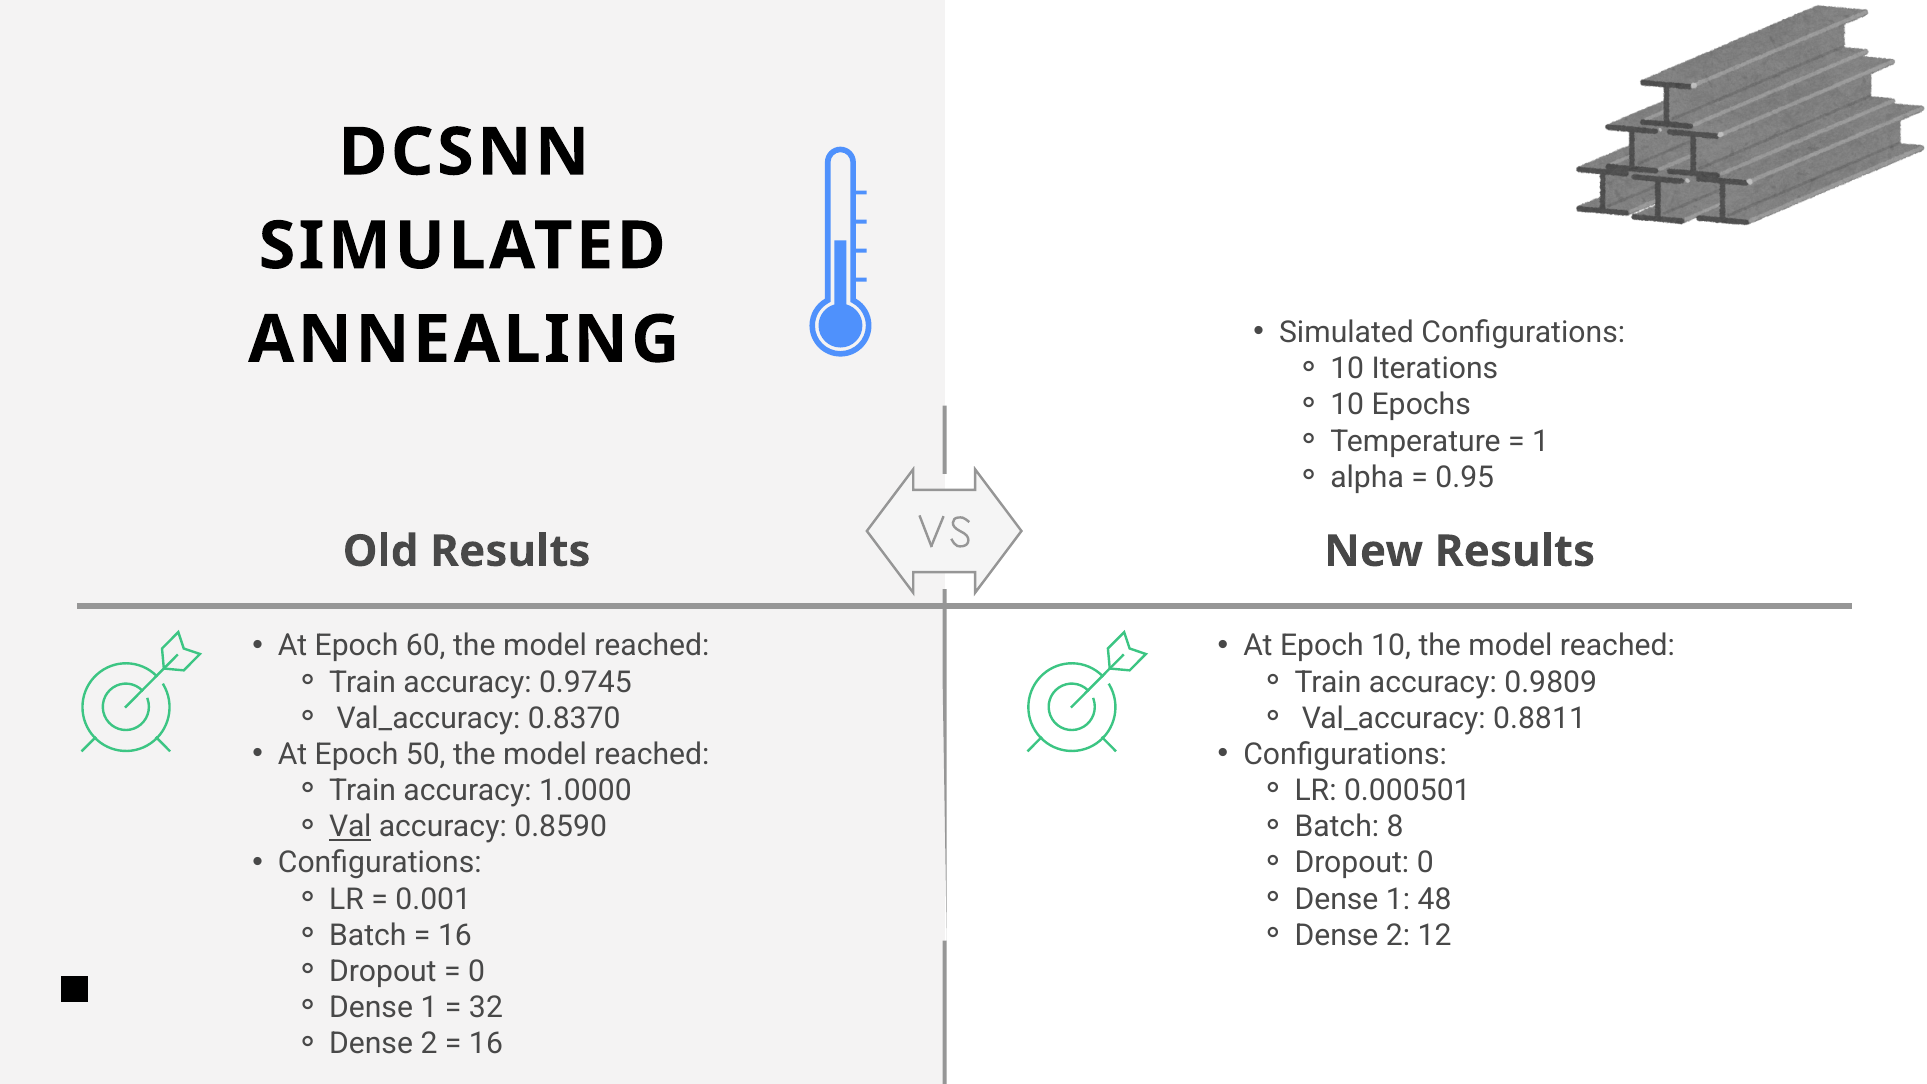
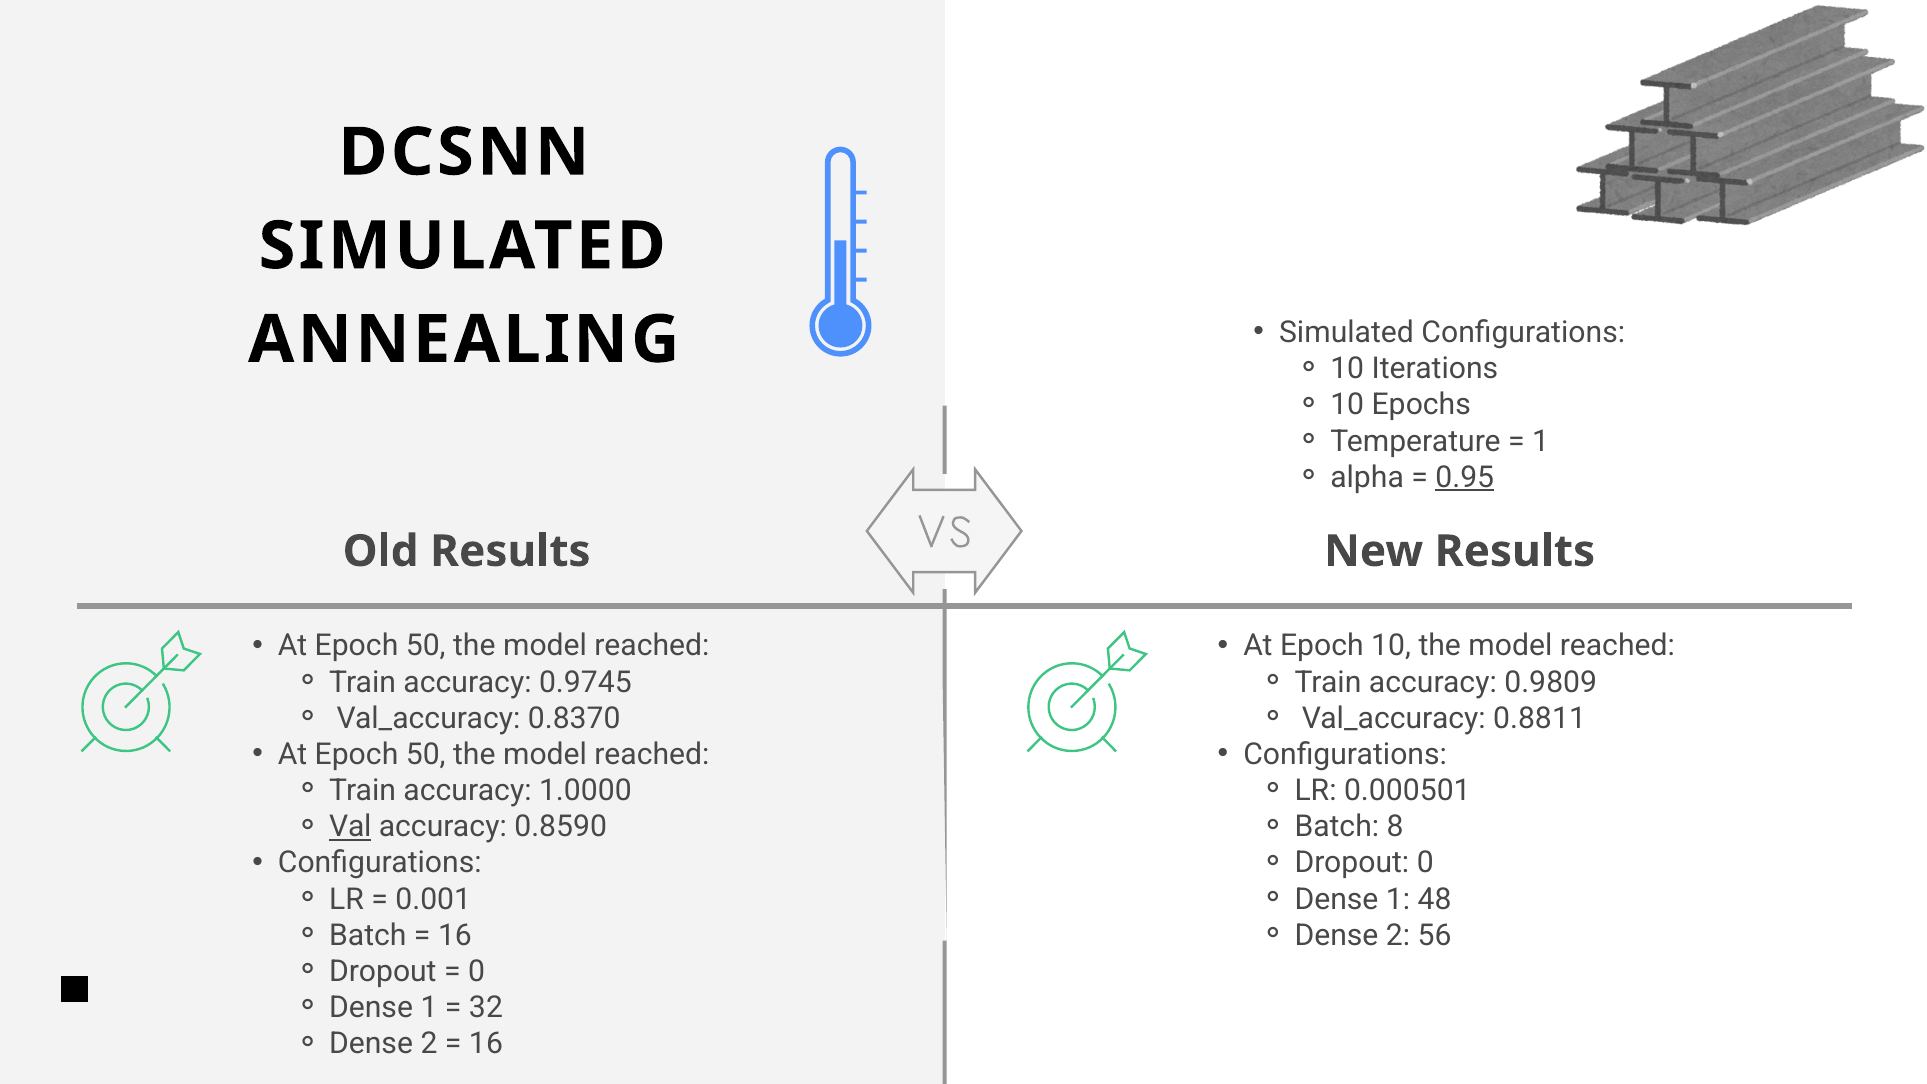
0.95 underline: none -> present
60 at (426, 646): 60 -> 50
12: 12 -> 56
